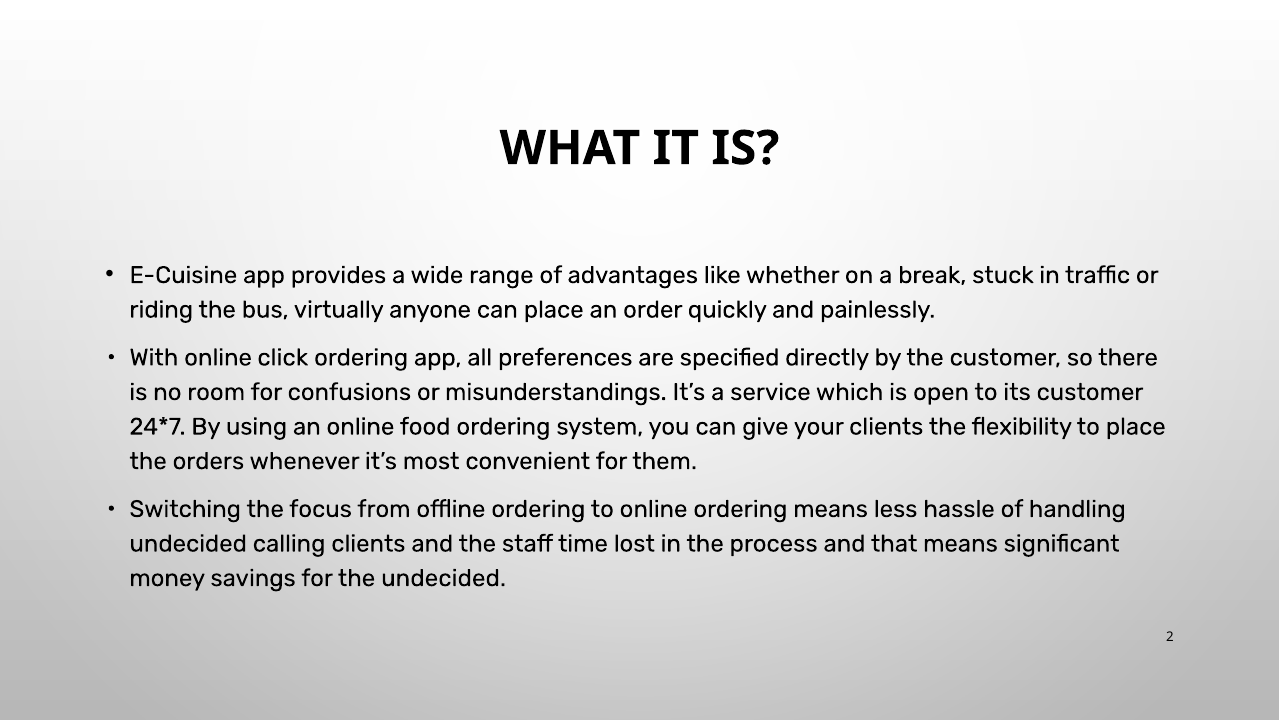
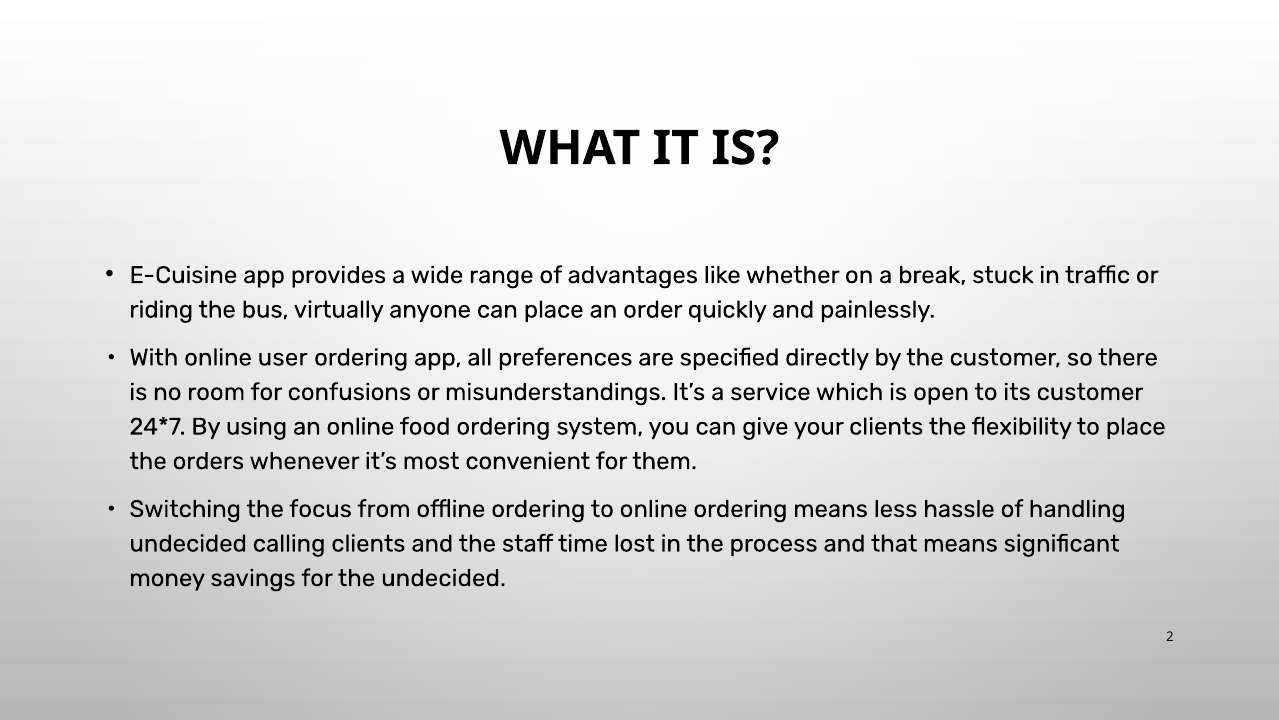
click: click -> user
